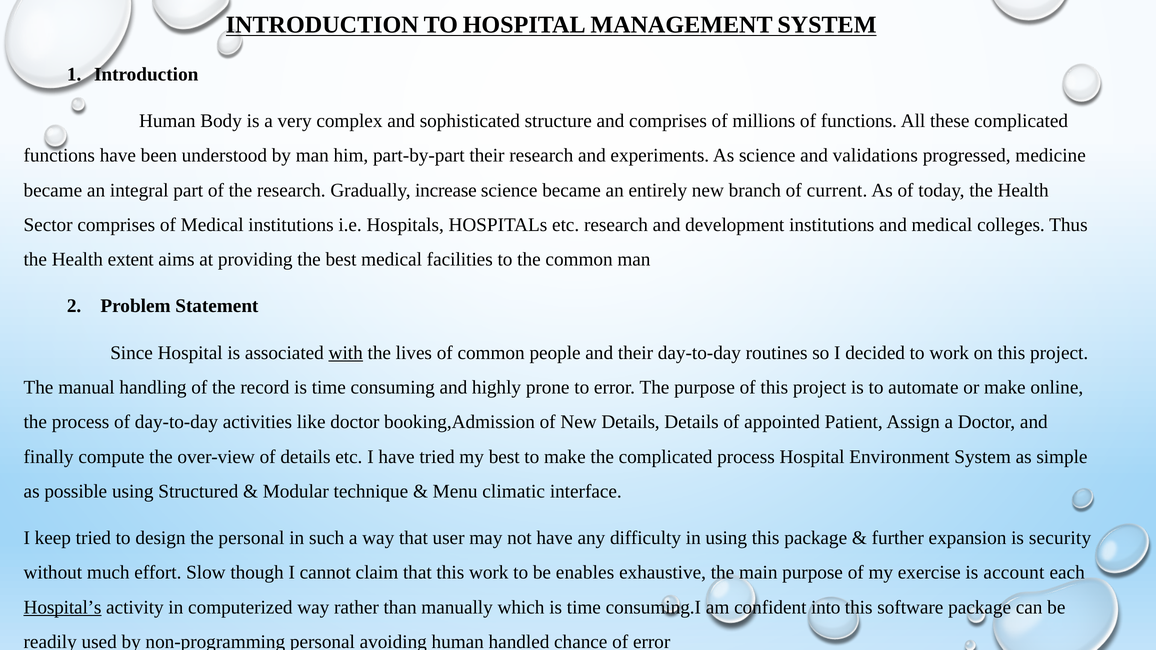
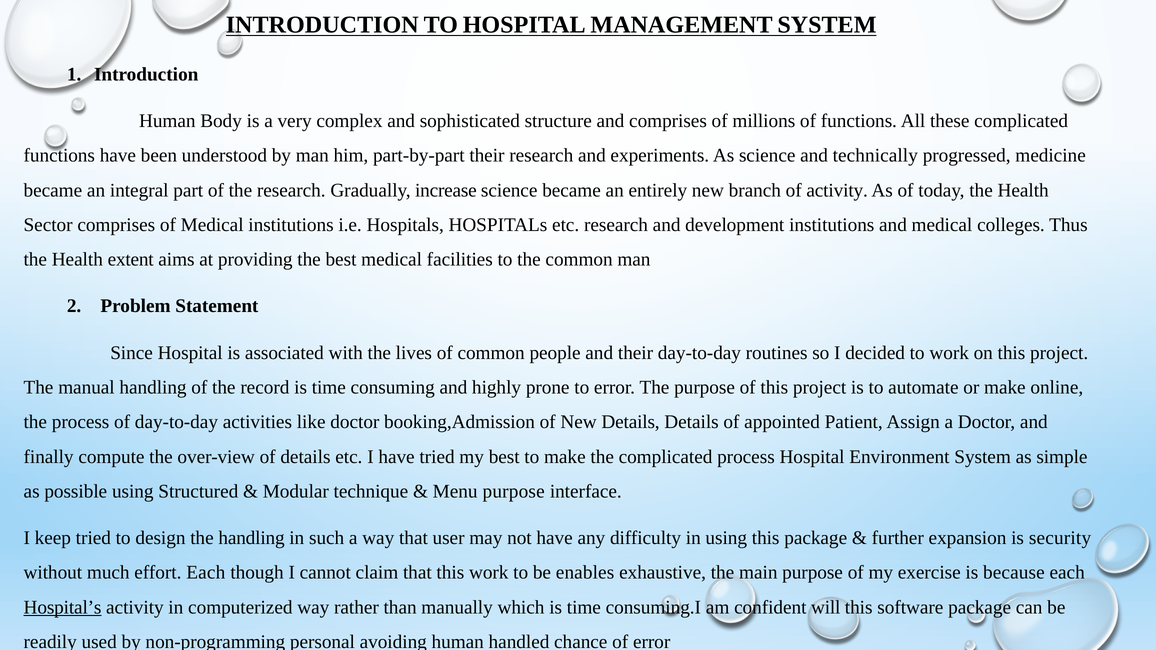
validations: validations -> technically
of current: current -> activity
with underline: present -> none
Menu climatic: climatic -> purpose
the personal: personal -> handling
effort Slow: Slow -> Each
account: account -> because
into: into -> will
